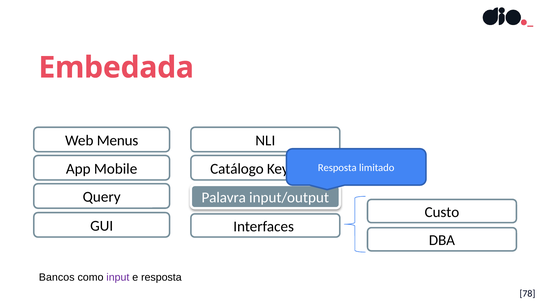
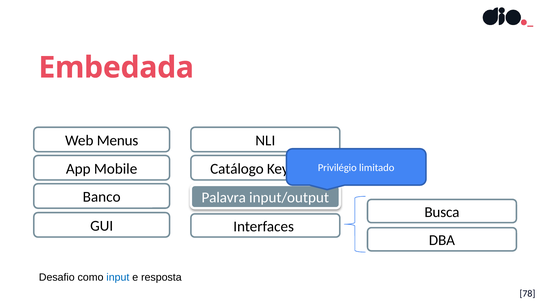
Resposta at (337, 168): Resposta -> Privilégio
Query: Query -> Banco
Custo: Custo -> Busca
Bancos: Bancos -> Desafio
input colour: purple -> blue
